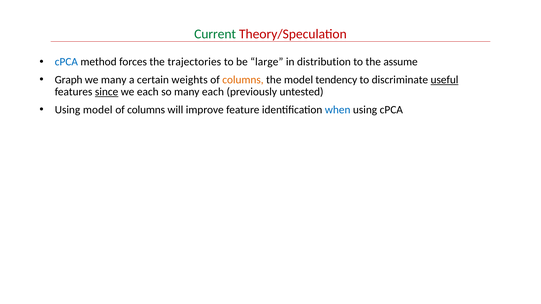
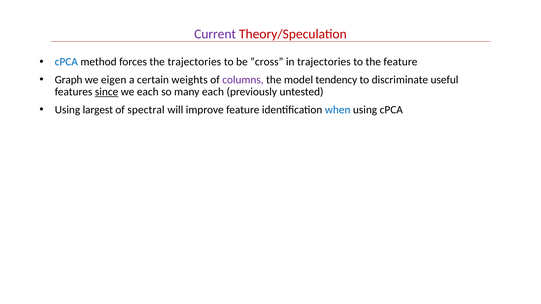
Current colour: green -> purple
large: large -> cross
in distribution: distribution -> trajectories
the assume: assume -> feature
we many: many -> eigen
columns at (243, 80) colour: orange -> purple
useful underline: present -> none
Using model: model -> largest
columns at (146, 110): columns -> spectral
